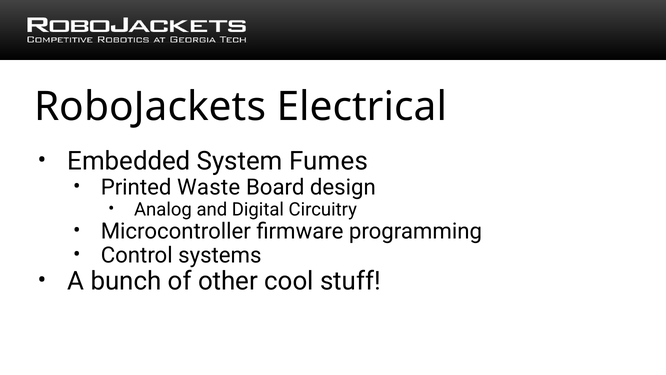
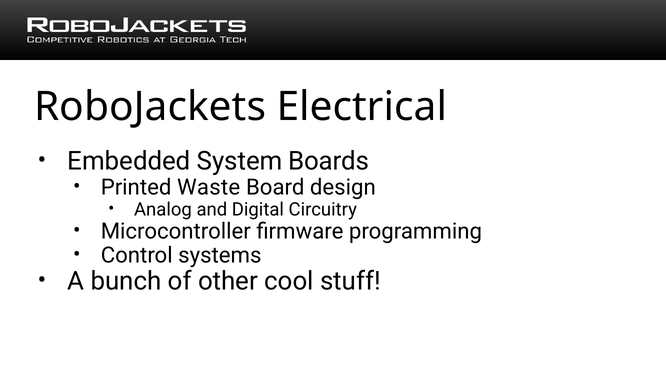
Fumes: Fumes -> Boards
